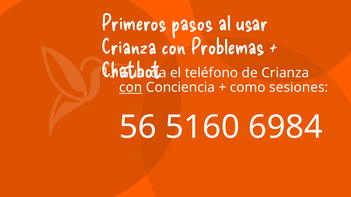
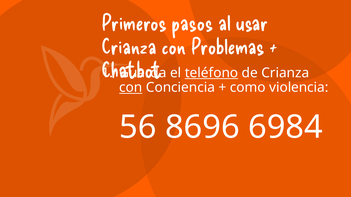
teléfono underline: none -> present
sesiones: sesiones -> violencia
5160: 5160 -> 8696
